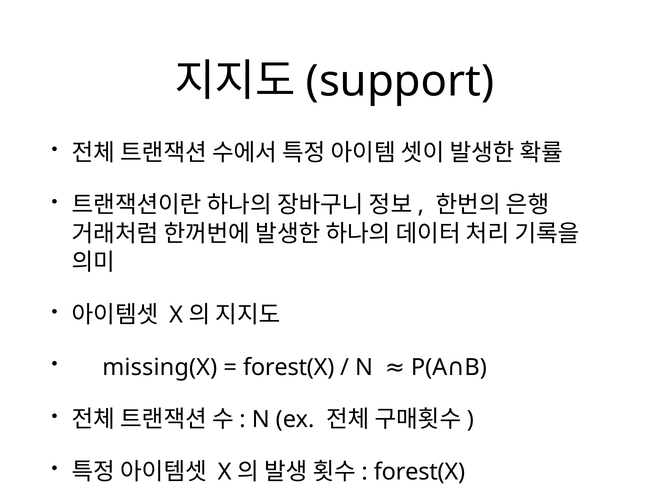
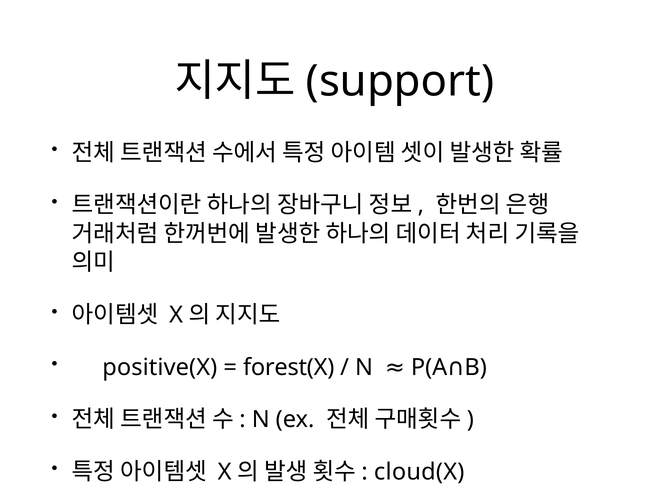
missing(X: missing(X -> positive(X
forest(X at (419, 472): forest(X -> cloud(X
